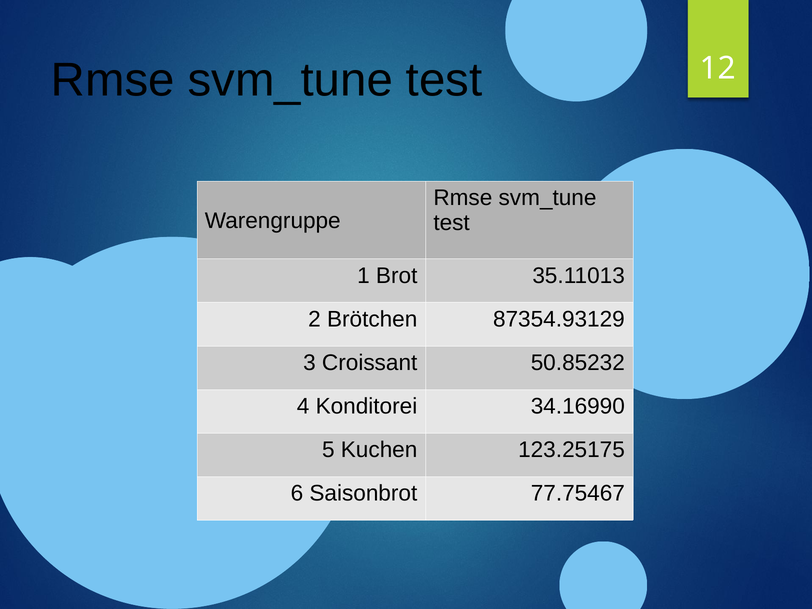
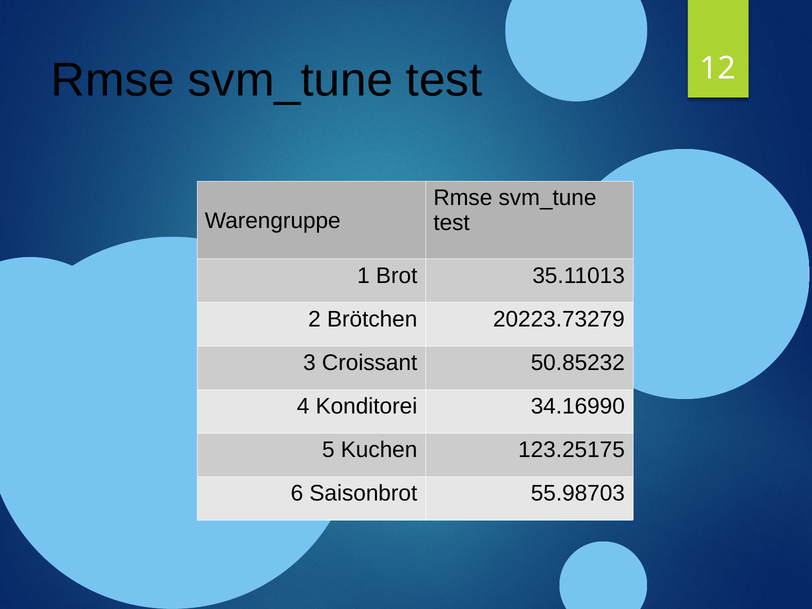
87354.93129: 87354.93129 -> 20223.73279
77.75467: 77.75467 -> 55.98703
